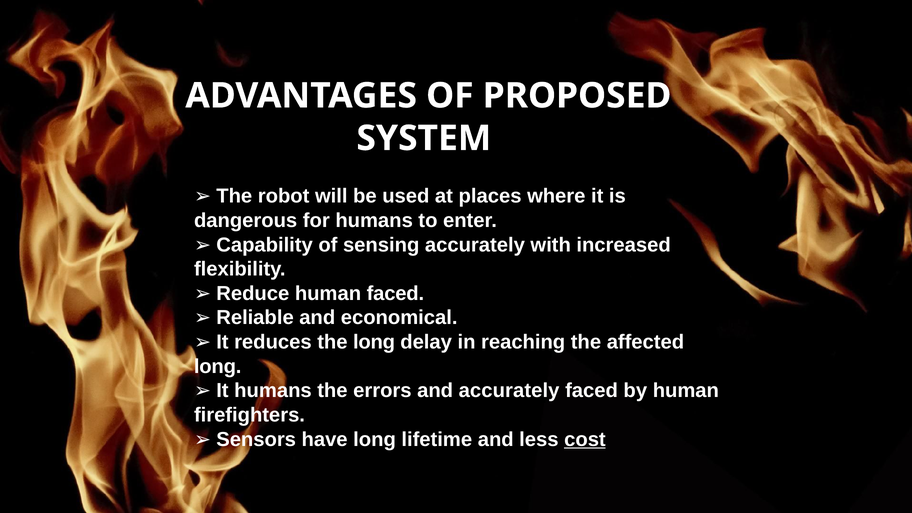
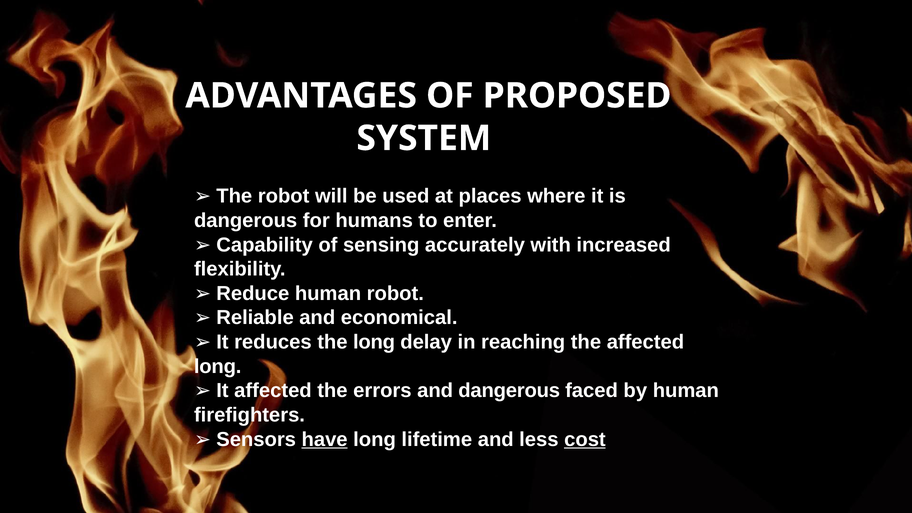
human faced: faced -> robot
It humans: humans -> affected
and accurately: accurately -> dangerous
have underline: none -> present
